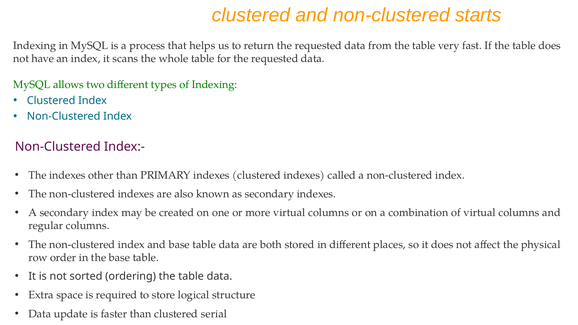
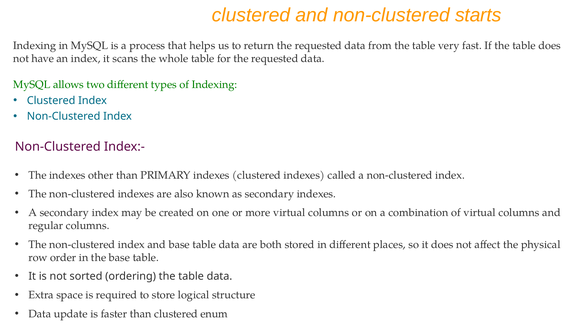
serial: serial -> enum
